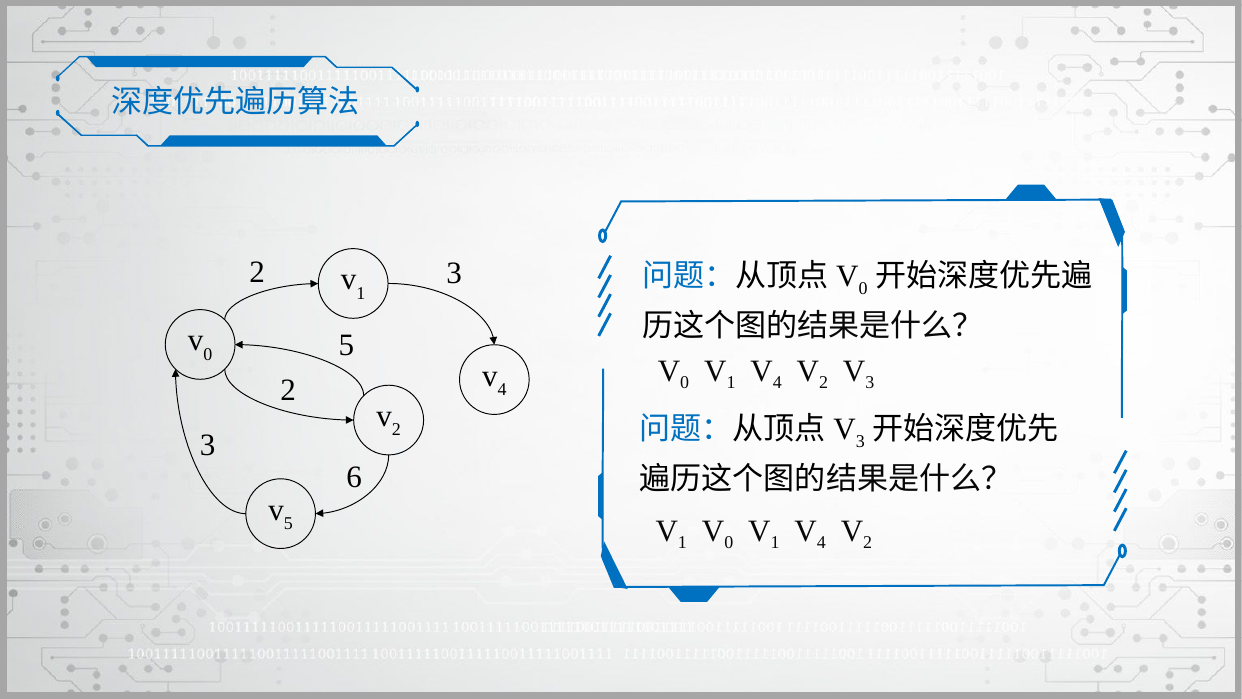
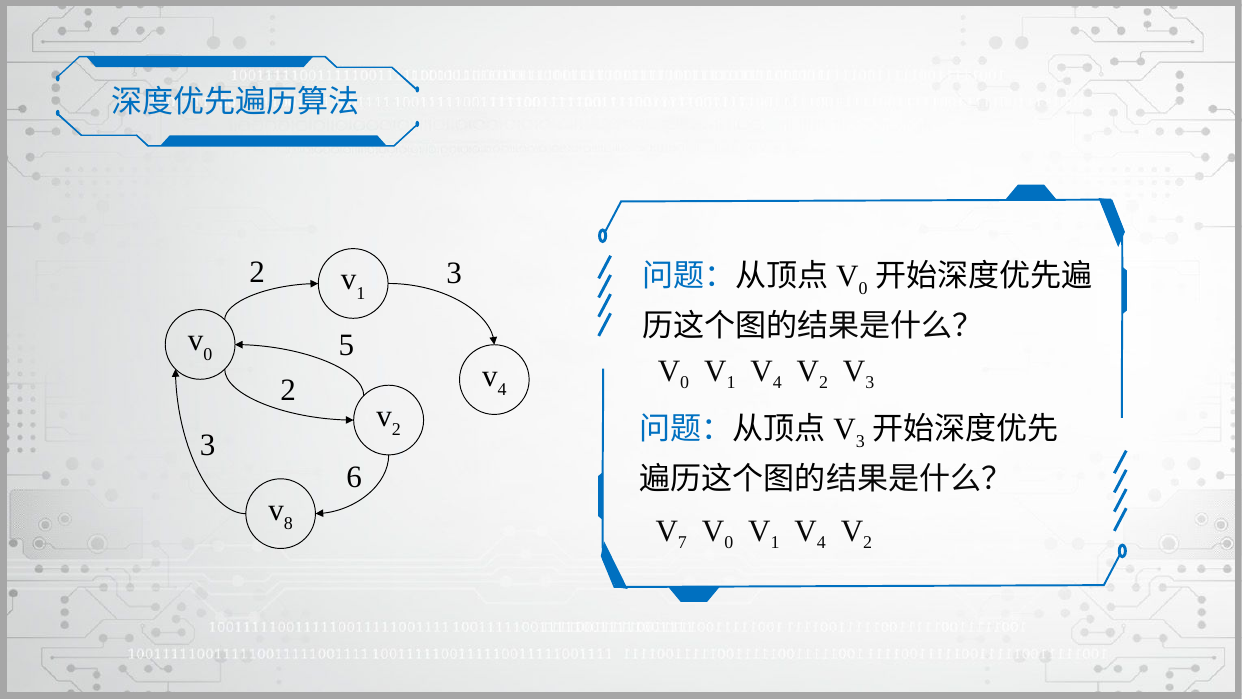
5 at (288, 523): 5 -> 8
1 at (682, 543): 1 -> 7
